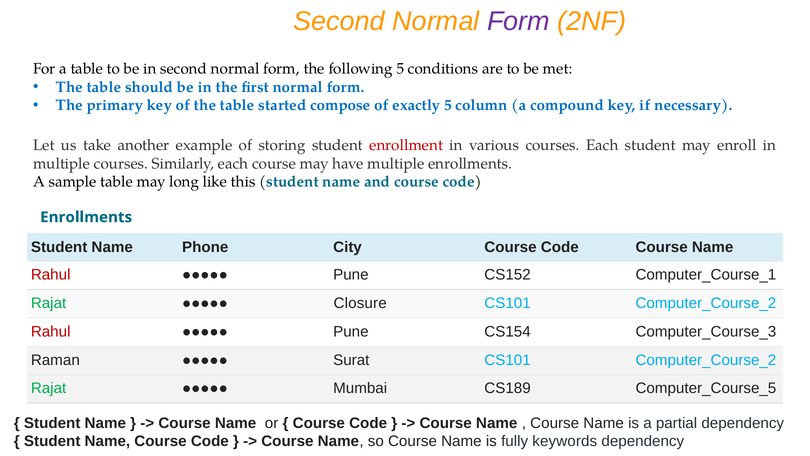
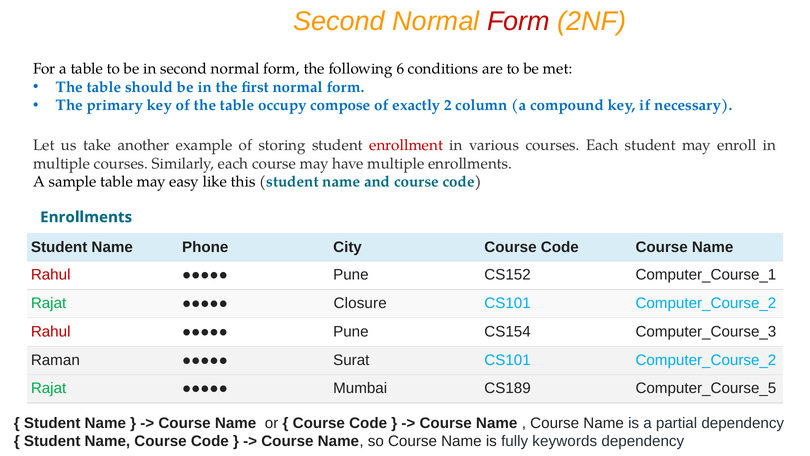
Form at (518, 21) colour: purple -> red
following 5: 5 -> 6
started: started -> occupy
exactly 5: 5 -> 2
long: long -> easy
